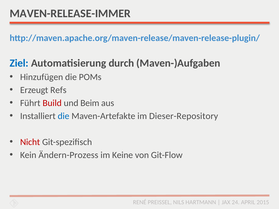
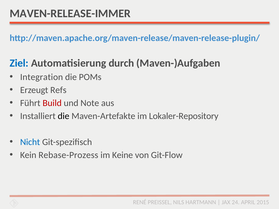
Hinzufügen: Hinzufügen -> Integration
Beim: Beim -> Note
die at (64, 116) colour: blue -> black
Dieser-Repository: Dieser-Repository -> Lokaler-Repository
Nicht colour: red -> blue
Ändern-Prozess: Ändern-Prozess -> Rebase-Prozess
